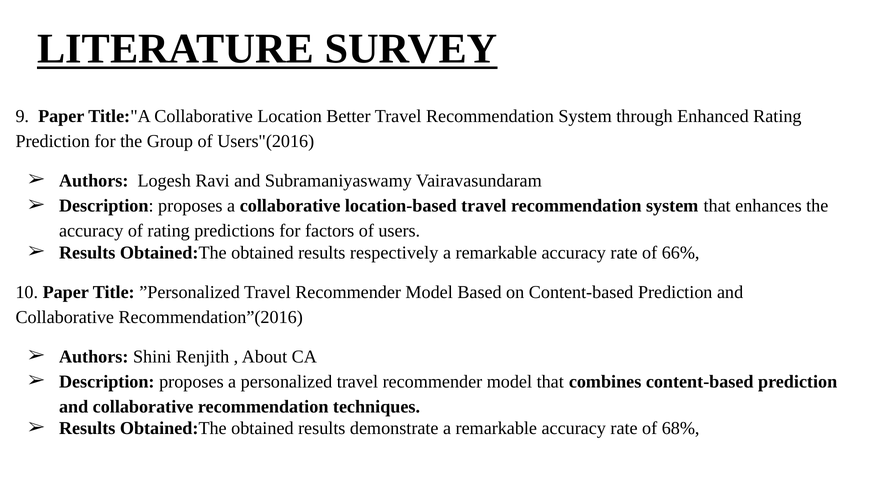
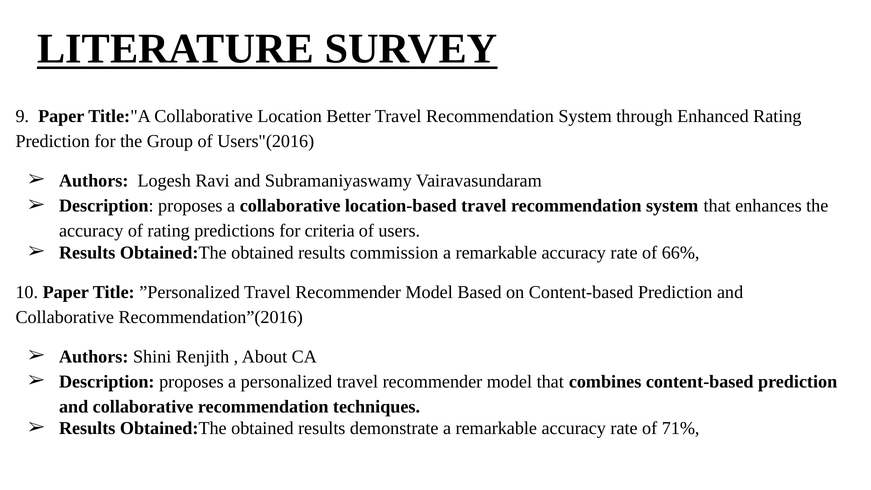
factors: factors -> criteria
respectively: respectively -> commission
68%: 68% -> 71%
